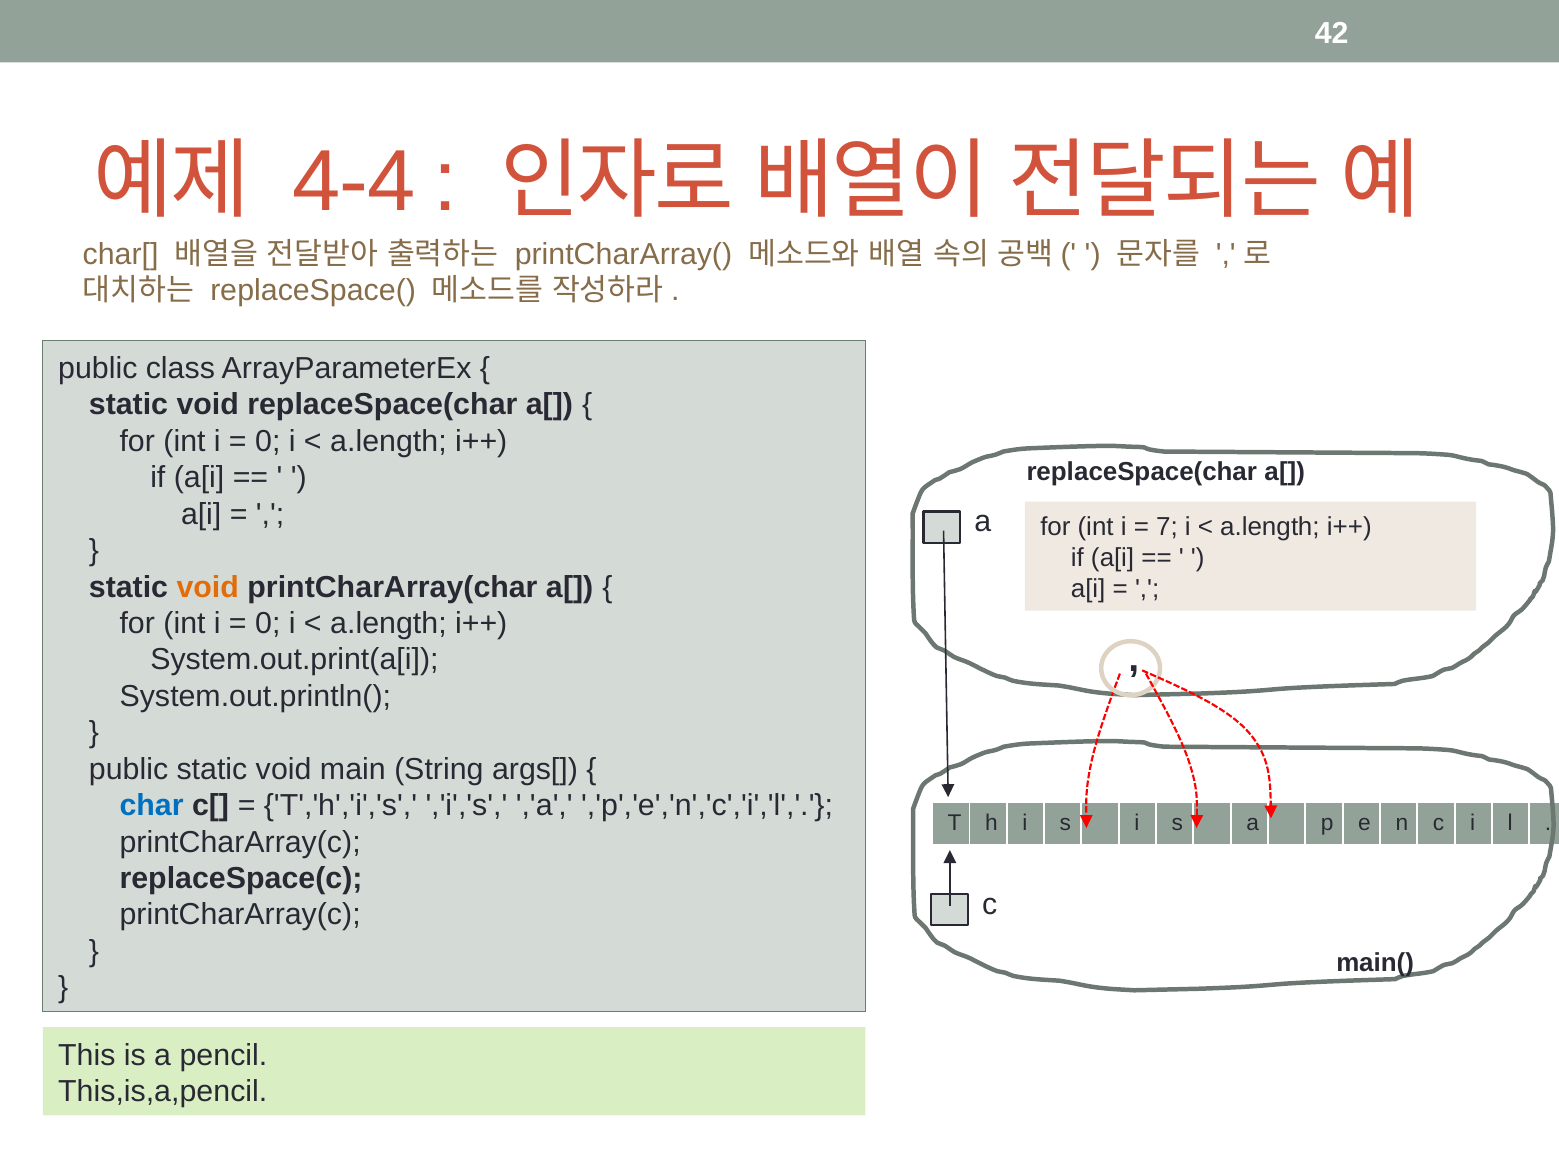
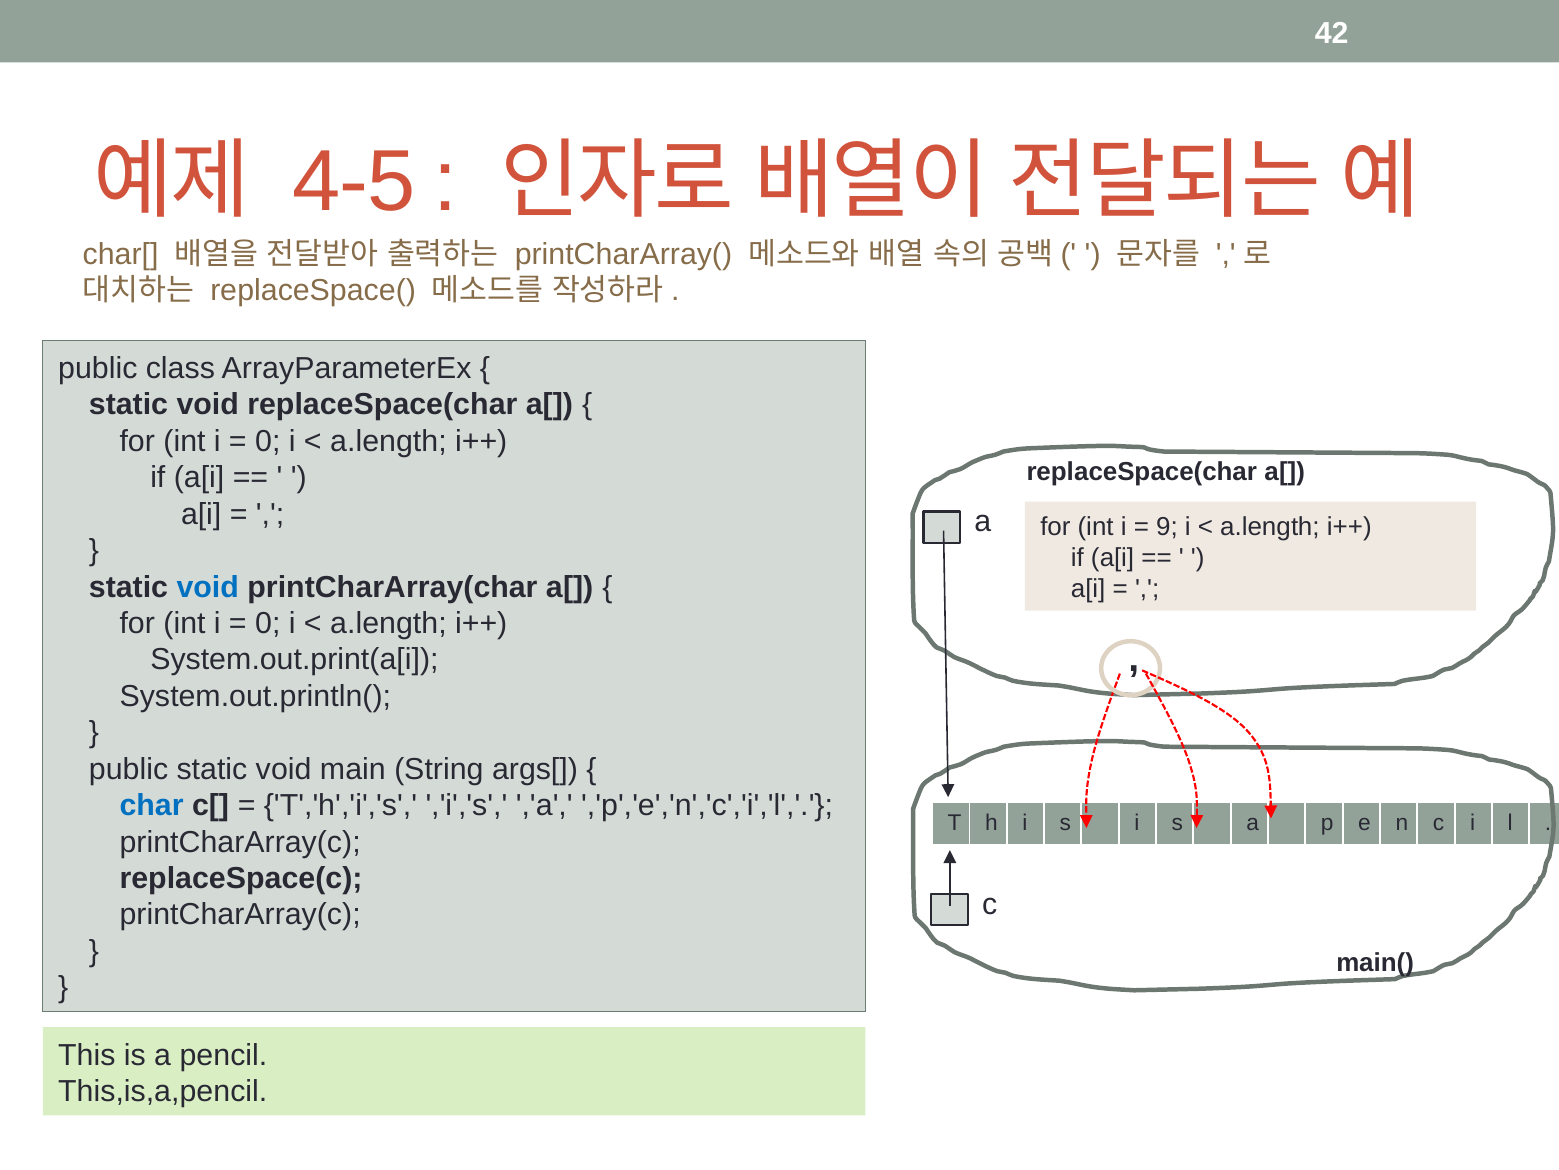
4-4: 4-4 -> 4-5
7: 7 -> 9
void at (208, 587) colour: orange -> blue
